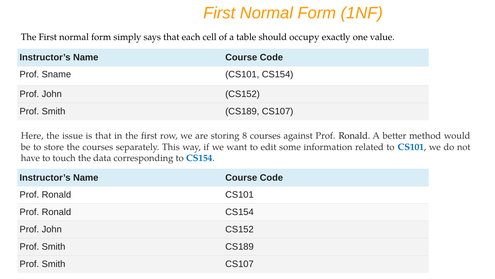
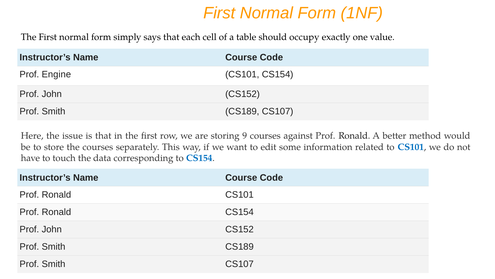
Sname: Sname -> Engine
8: 8 -> 9
